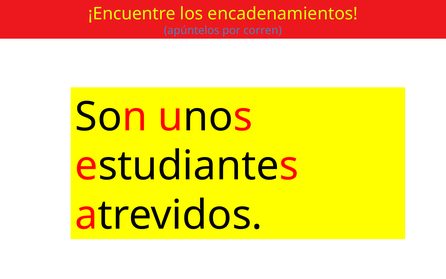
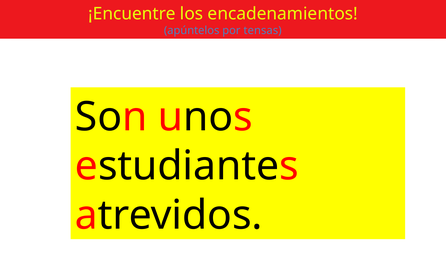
corren: corren -> tensas
